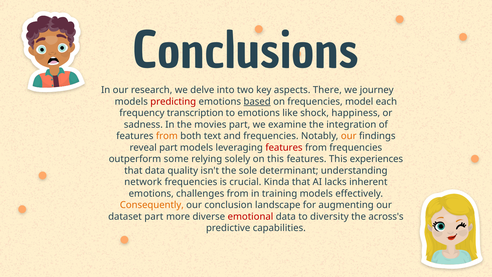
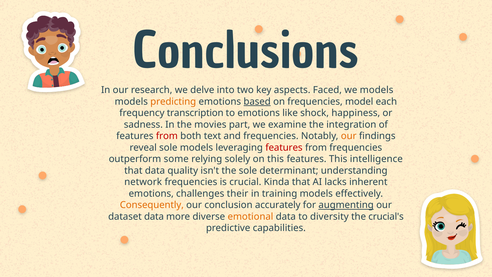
There: There -> Faced
we journey: journey -> models
predicting colour: red -> orange
from at (167, 136) colour: orange -> red
reveal part: part -> sole
experiences: experiences -> intelligence
challenges from: from -> their
landscape: landscape -> accurately
augmenting underline: none -> present
dataset part: part -> data
emotional colour: red -> orange
across's: across's -> crucial's
